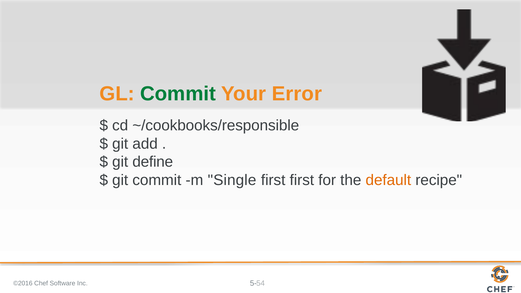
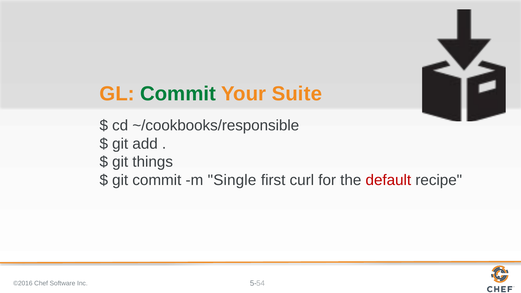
Error: Error -> Suite
define: define -> things
first first: first -> curl
default colour: orange -> red
